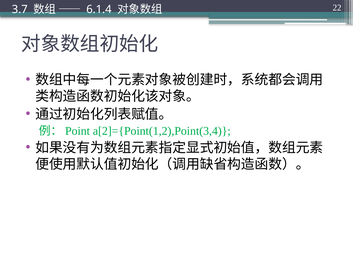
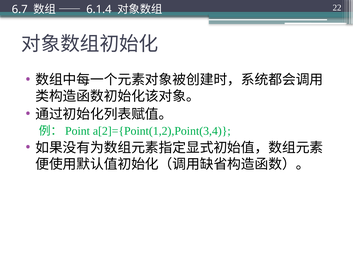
3.7: 3.7 -> 6.7
